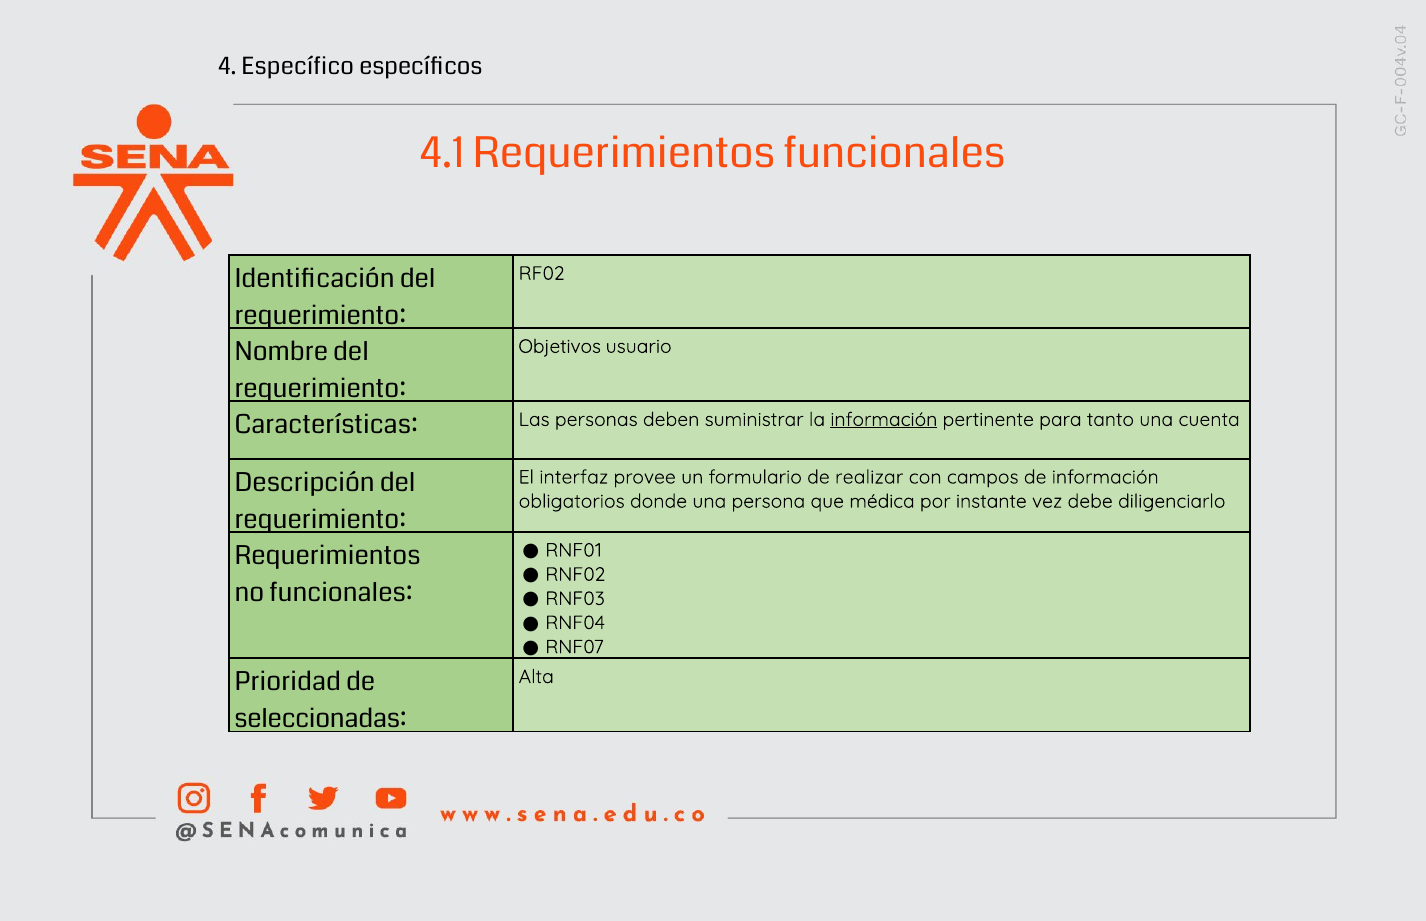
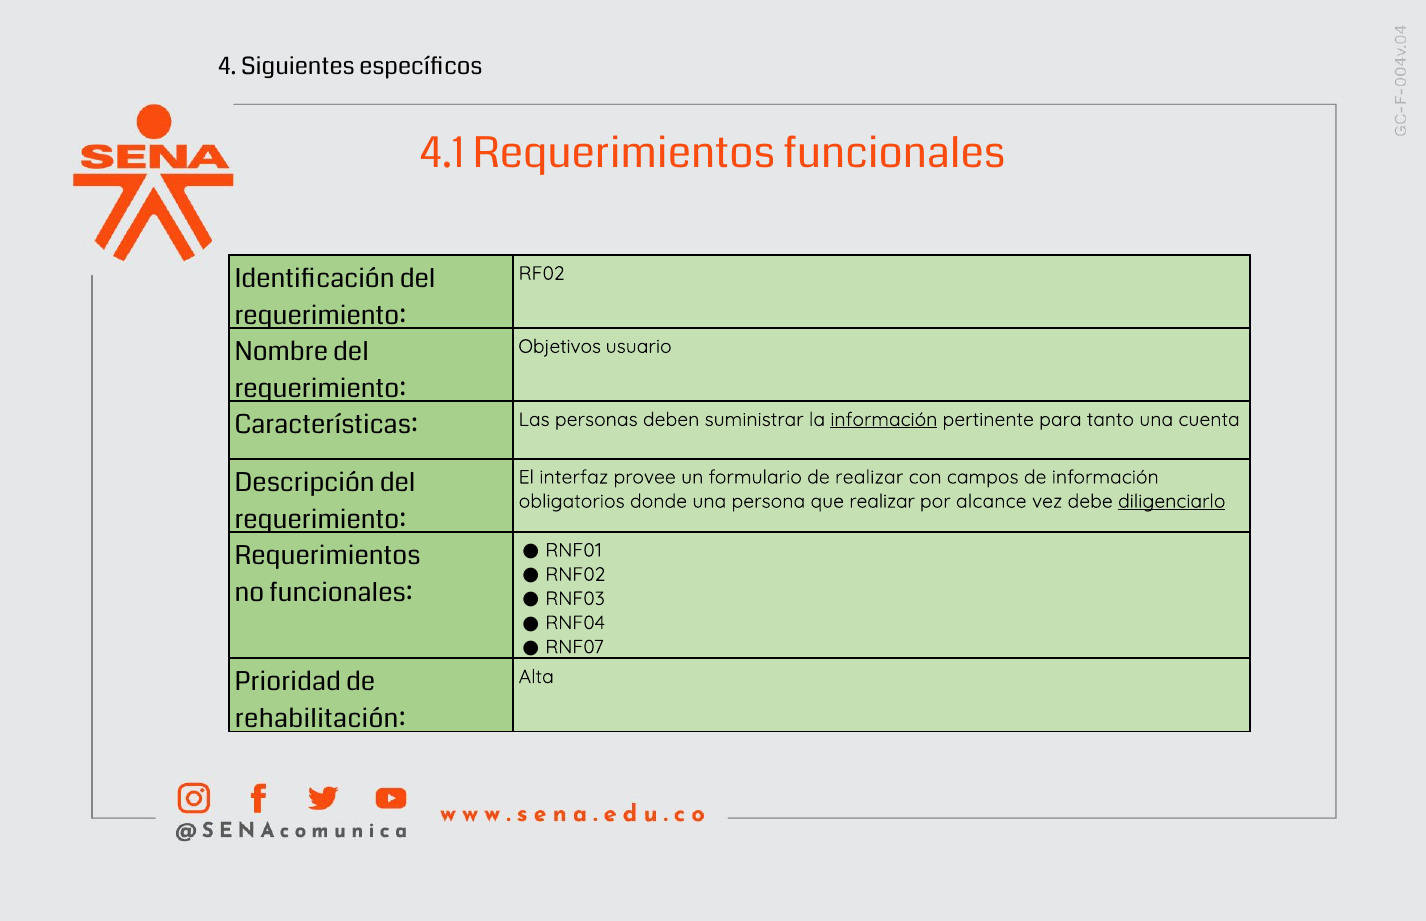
Específico: Específico -> Siguientes
que médica: médica -> realizar
instante: instante -> alcance
diligenciarlo underline: none -> present
seleccionadas: seleccionadas -> rehabilitación
